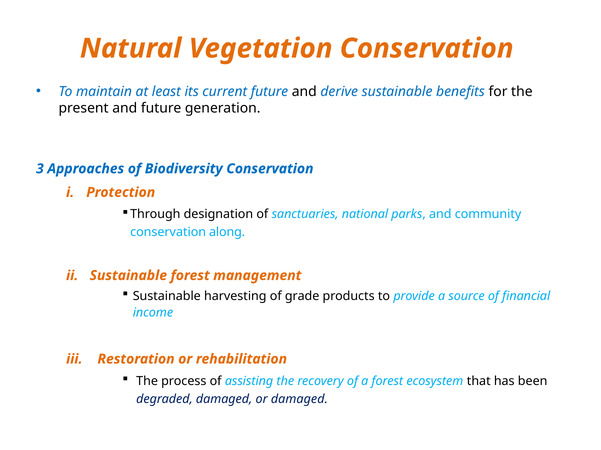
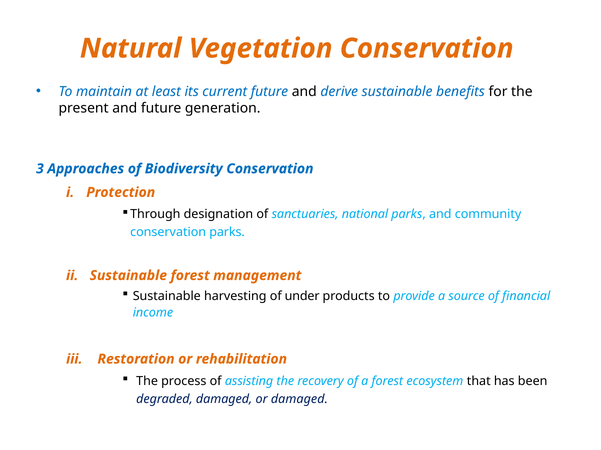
conservation along: along -> parks
grade: grade -> under
